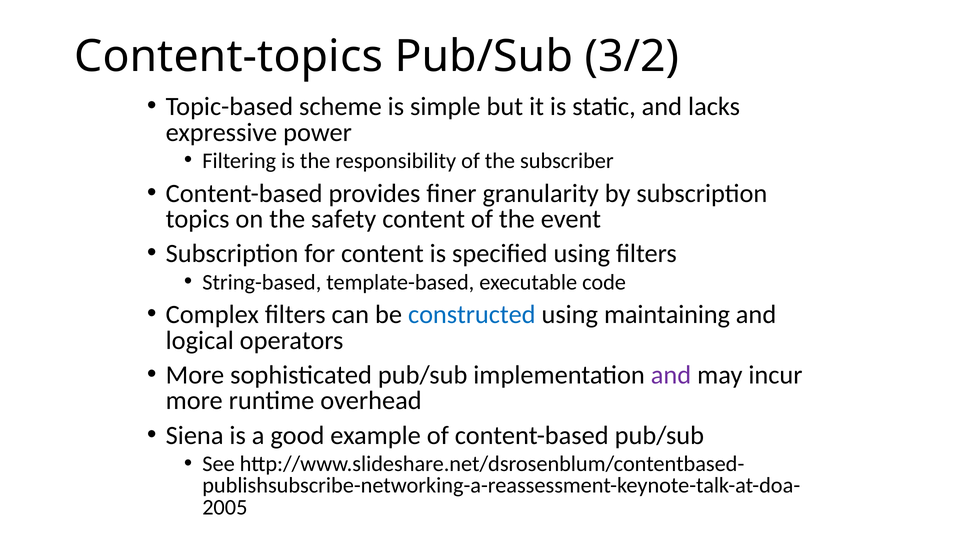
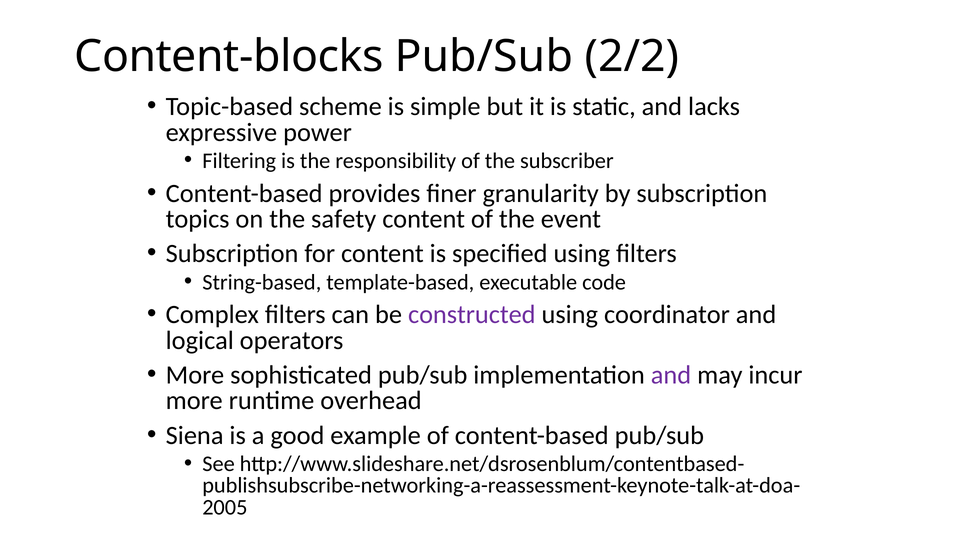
Content-topics: Content-topics -> Content-blocks
3/2: 3/2 -> 2/2
constructed colour: blue -> purple
maintaining: maintaining -> coordinator
